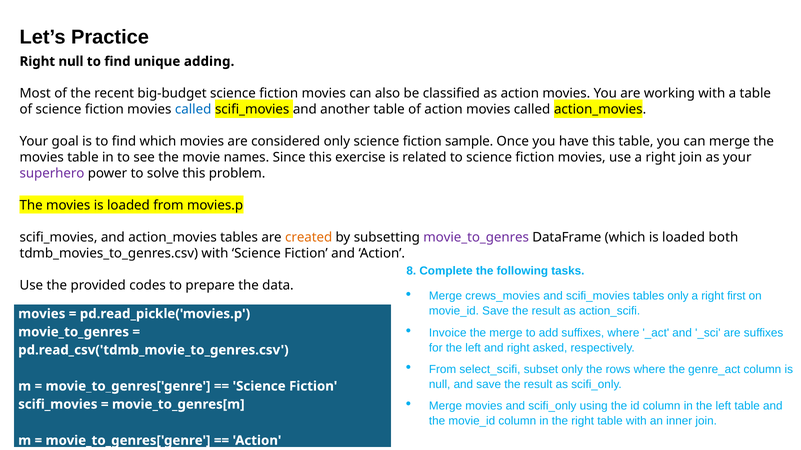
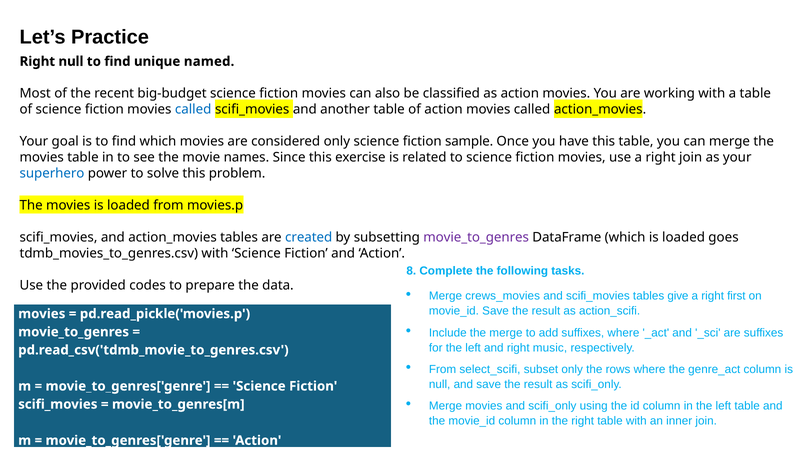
adding: adding -> named
superhero colour: purple -> blue
created colour: orange -> blue
both: both -> goes
tables only: only -> give
Invoice: Invoice -> Include
asked: asked -> music
